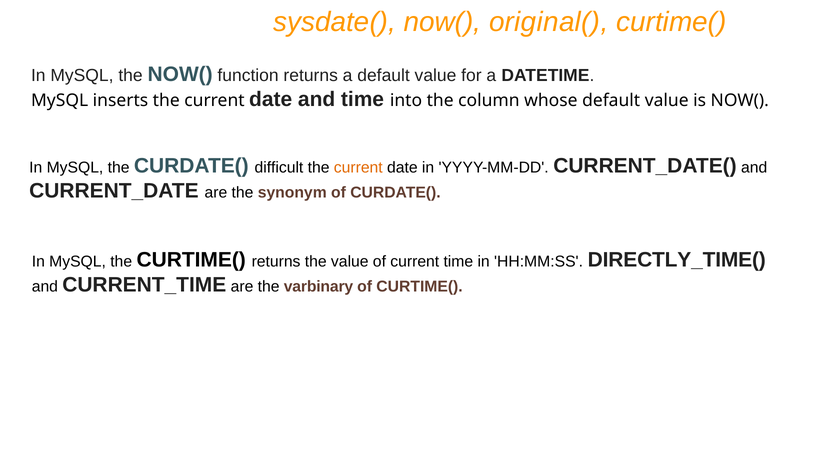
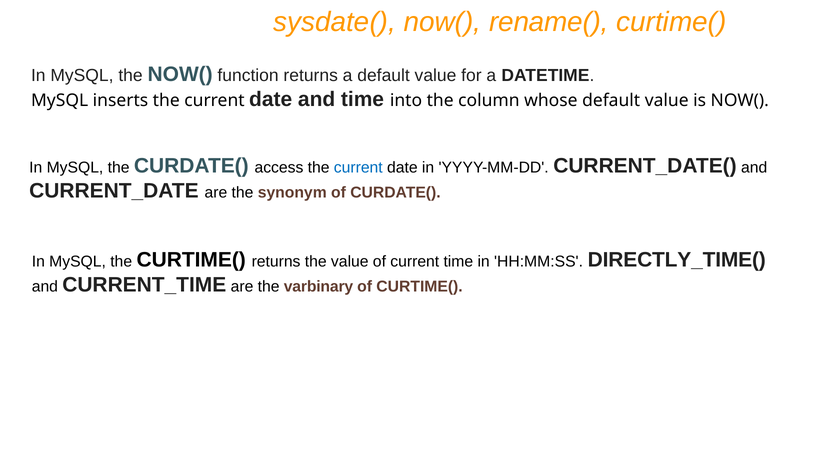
original(: original( -> rename(
difficult: difficult -> access
current at (358, 168) colour: orange -> blue
